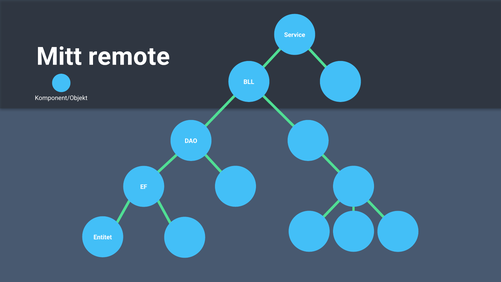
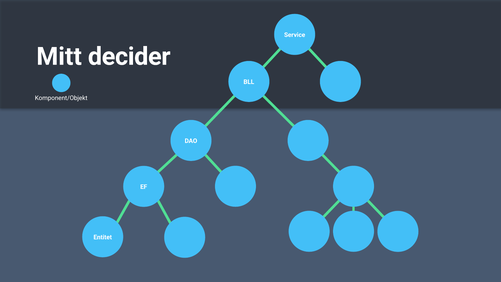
remote: remote -> decider
